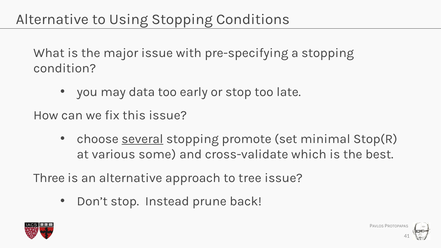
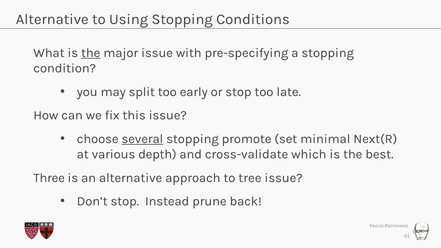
the at (91, 53) underline: none -> present
data: data -> split
Stop(R: Stop(R -> Next(R
some: some -> depth
